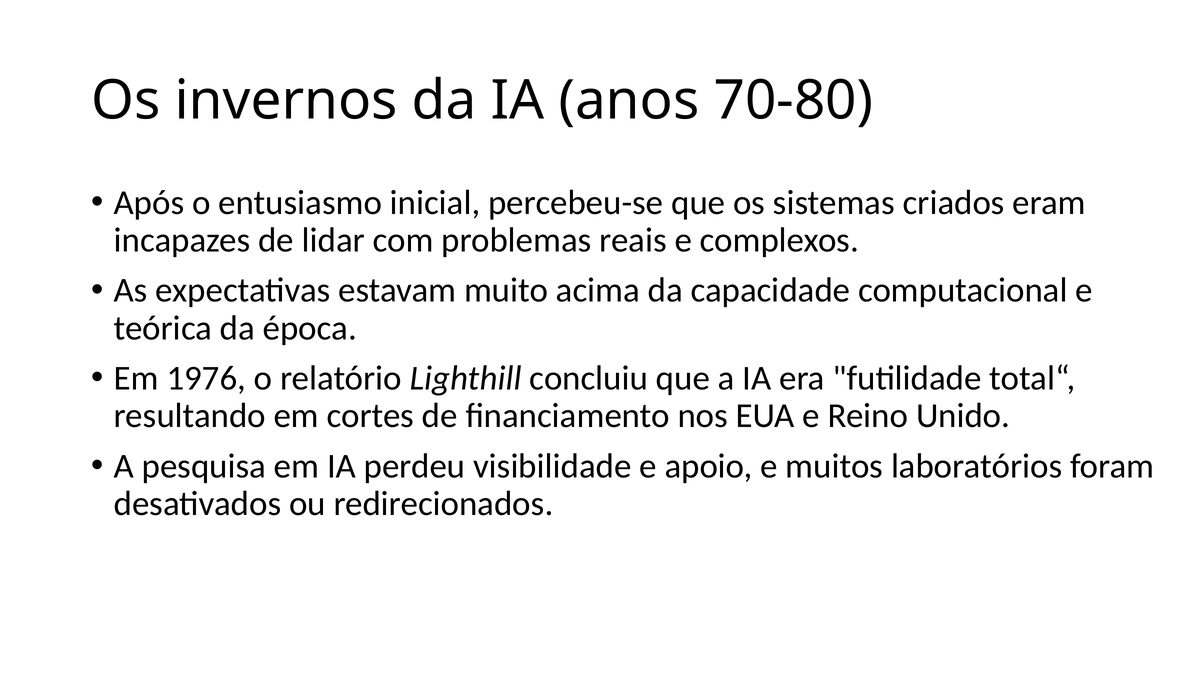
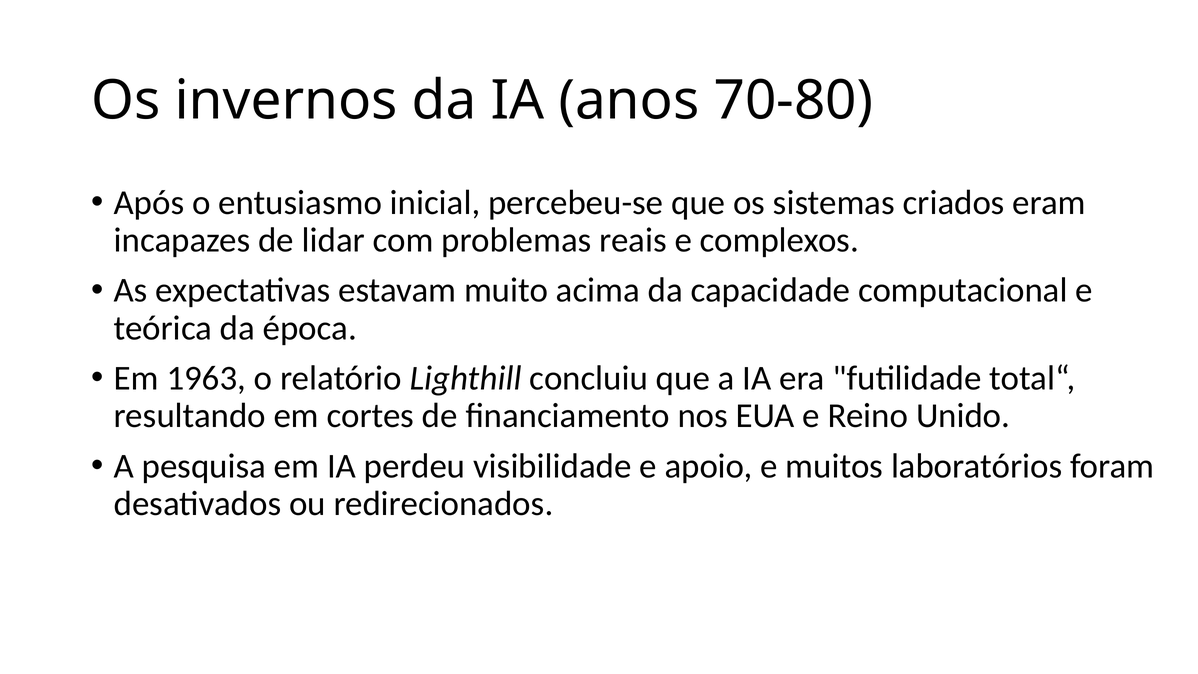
1976: 1976 -> 1963
